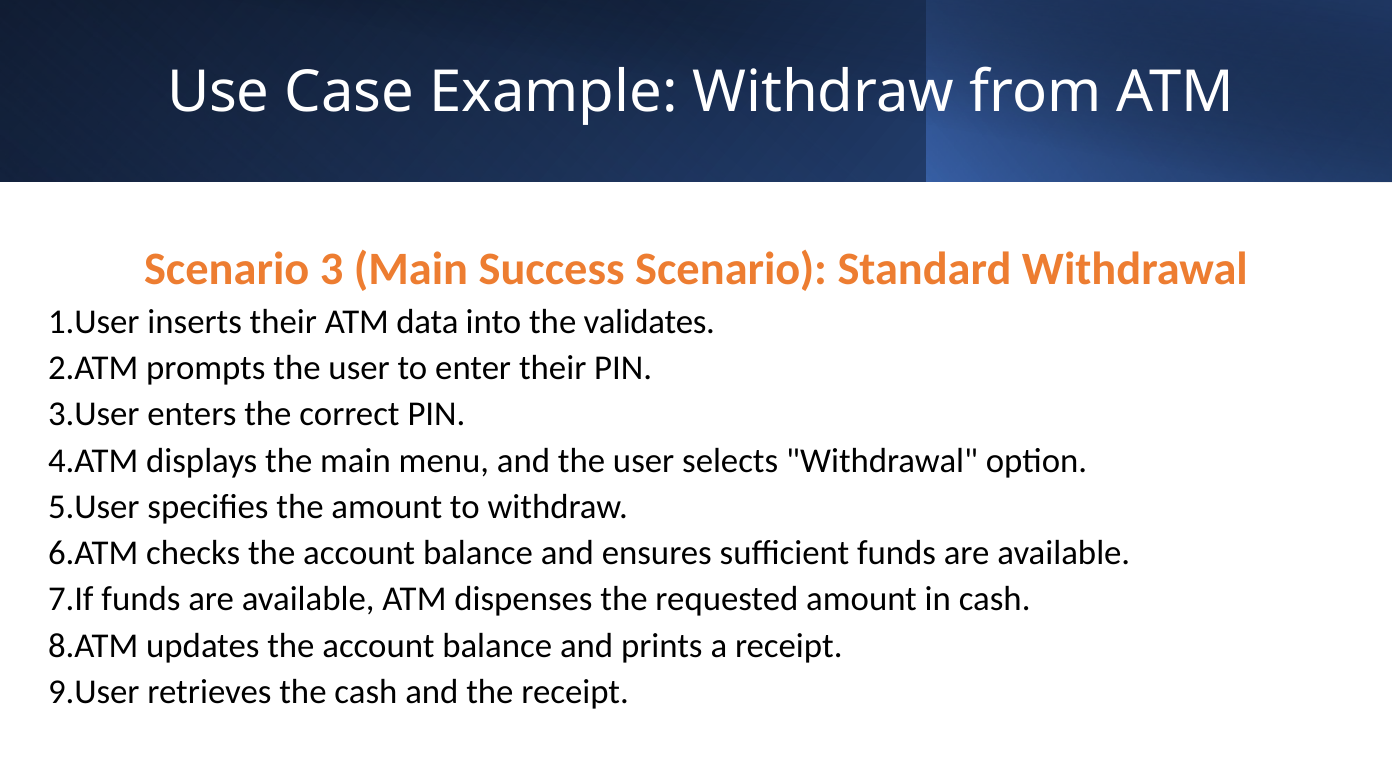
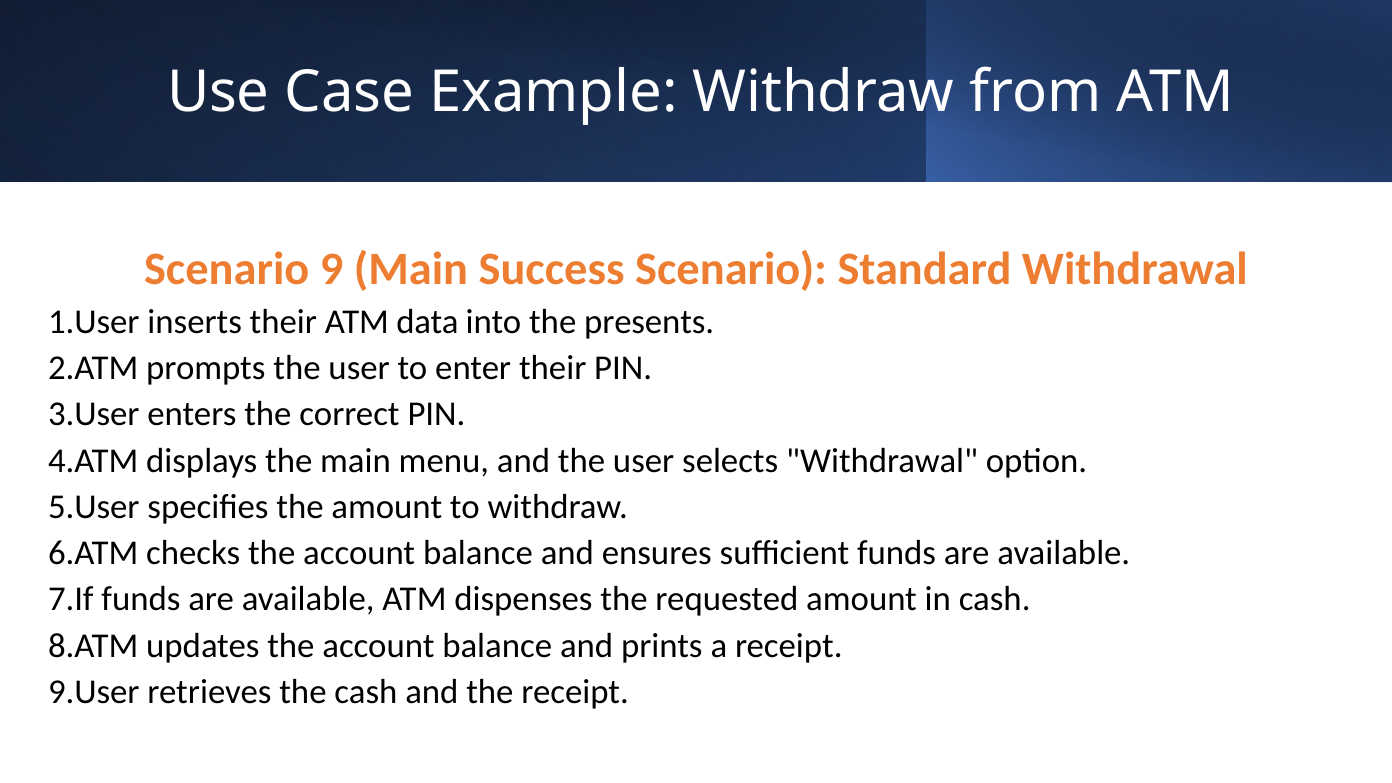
3: 3 -> 9
validates: validates -> presents
